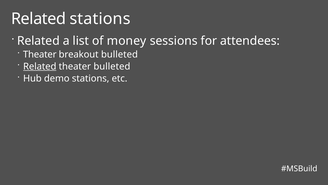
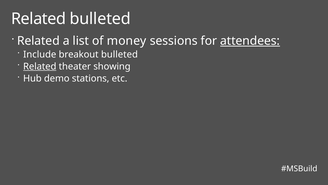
Related stations: stations -> bulleted
attendees underline: none -> present
Theater at (40, 54): Theater -> Include
theater bulleted: bulleted -> showing
